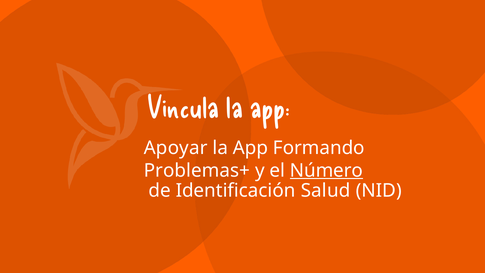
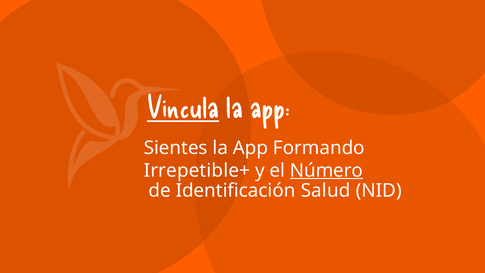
Vincula underline: none -> present
Apoyar: Apoyar -> Sientes
Problemas+: Problemas+ -> Irrepetible+
